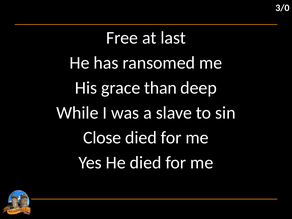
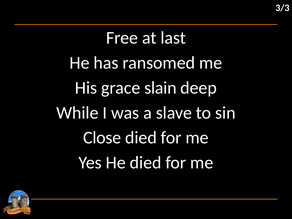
3/0: 3/0 -> 3/3
than: than -> slain
